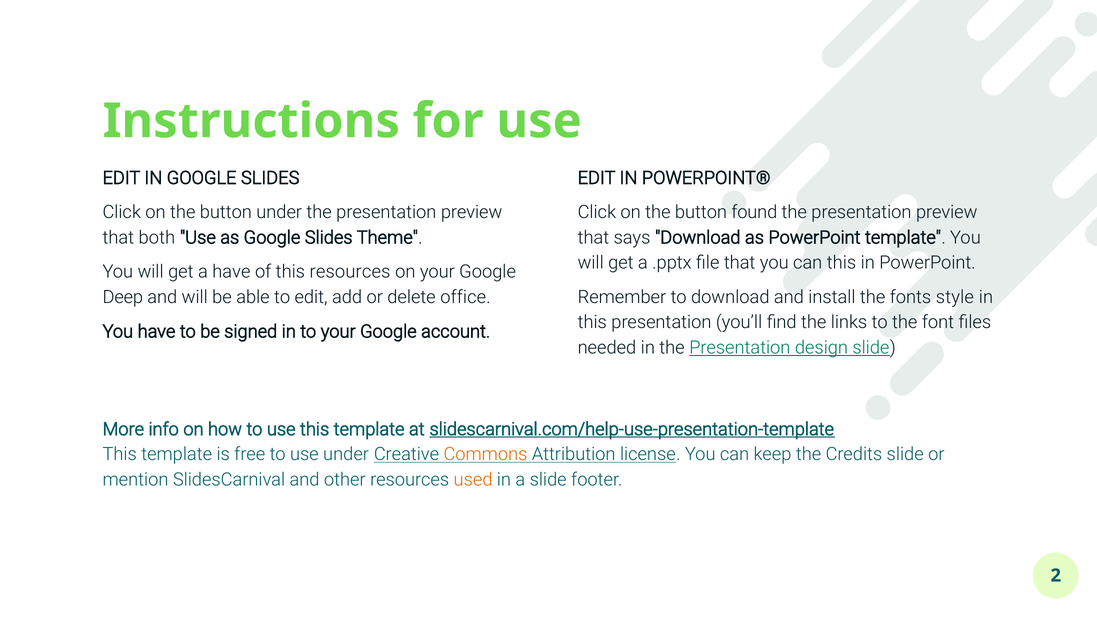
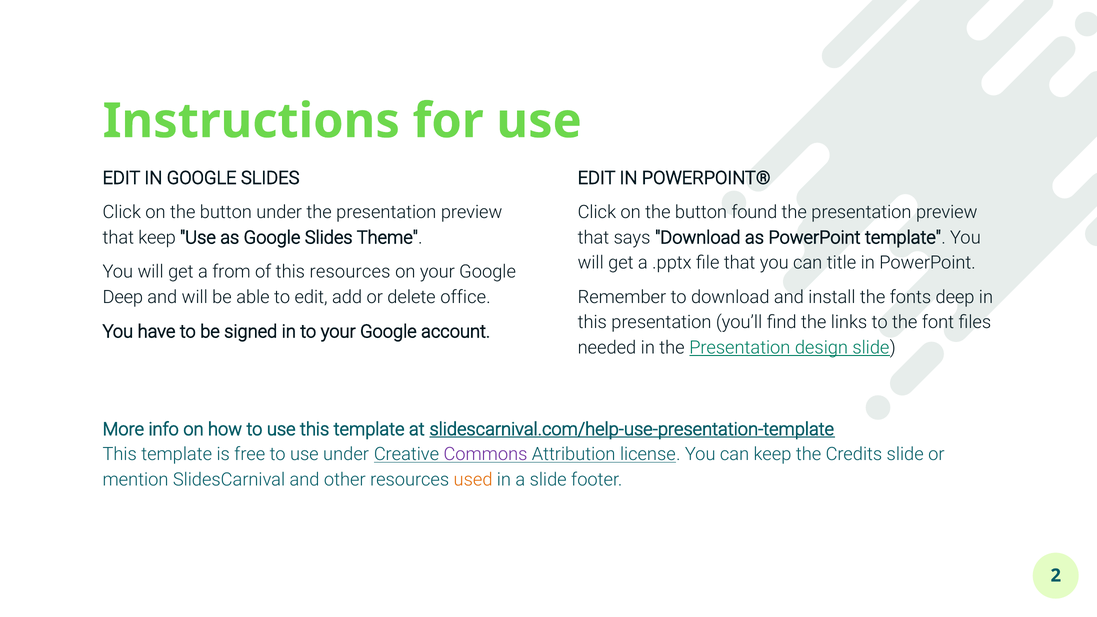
that both: both -> keep
can this: this -> title
a have: have -> from
fonts style: style -> deep
Commons colour: orange -> purple
